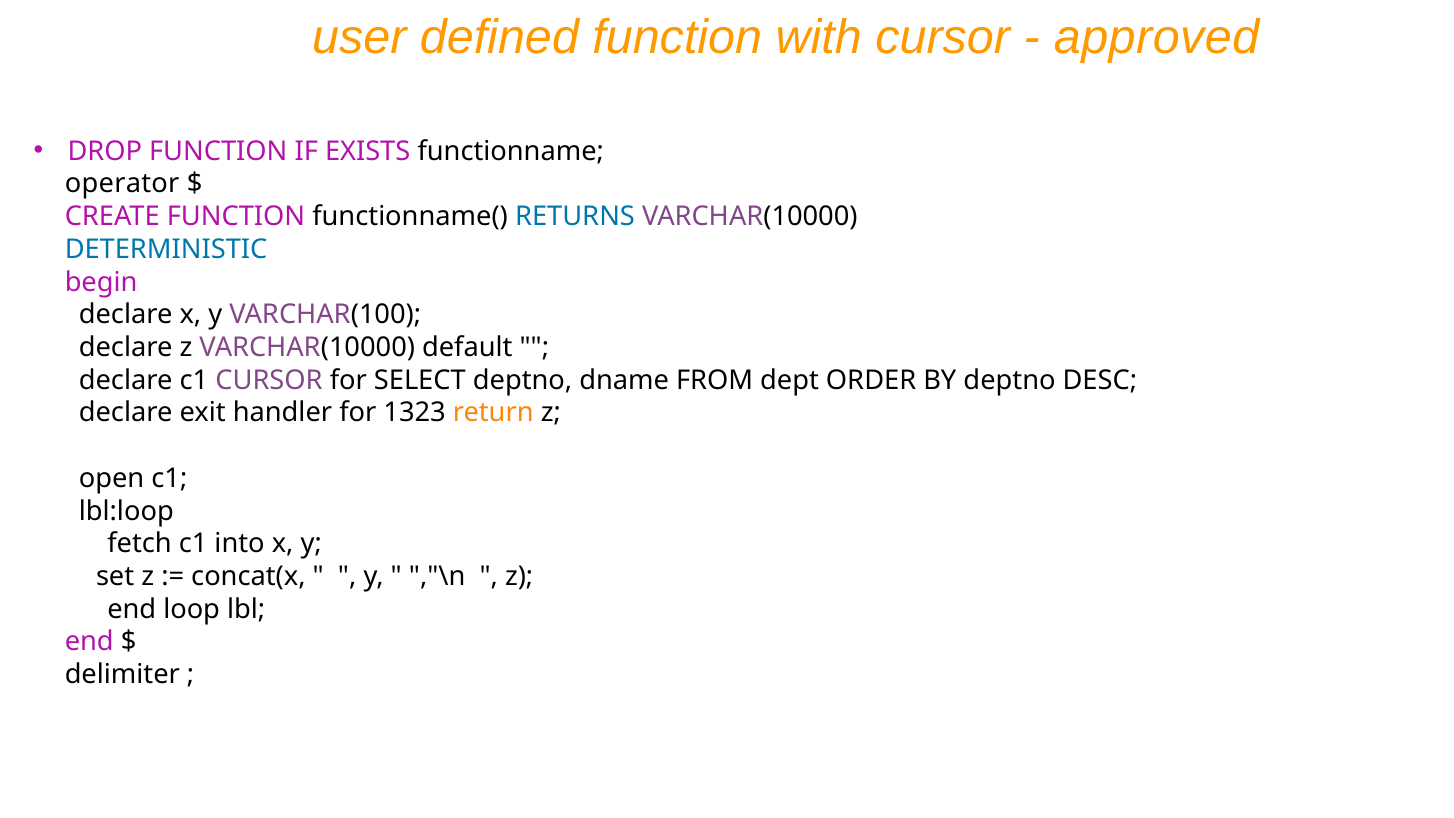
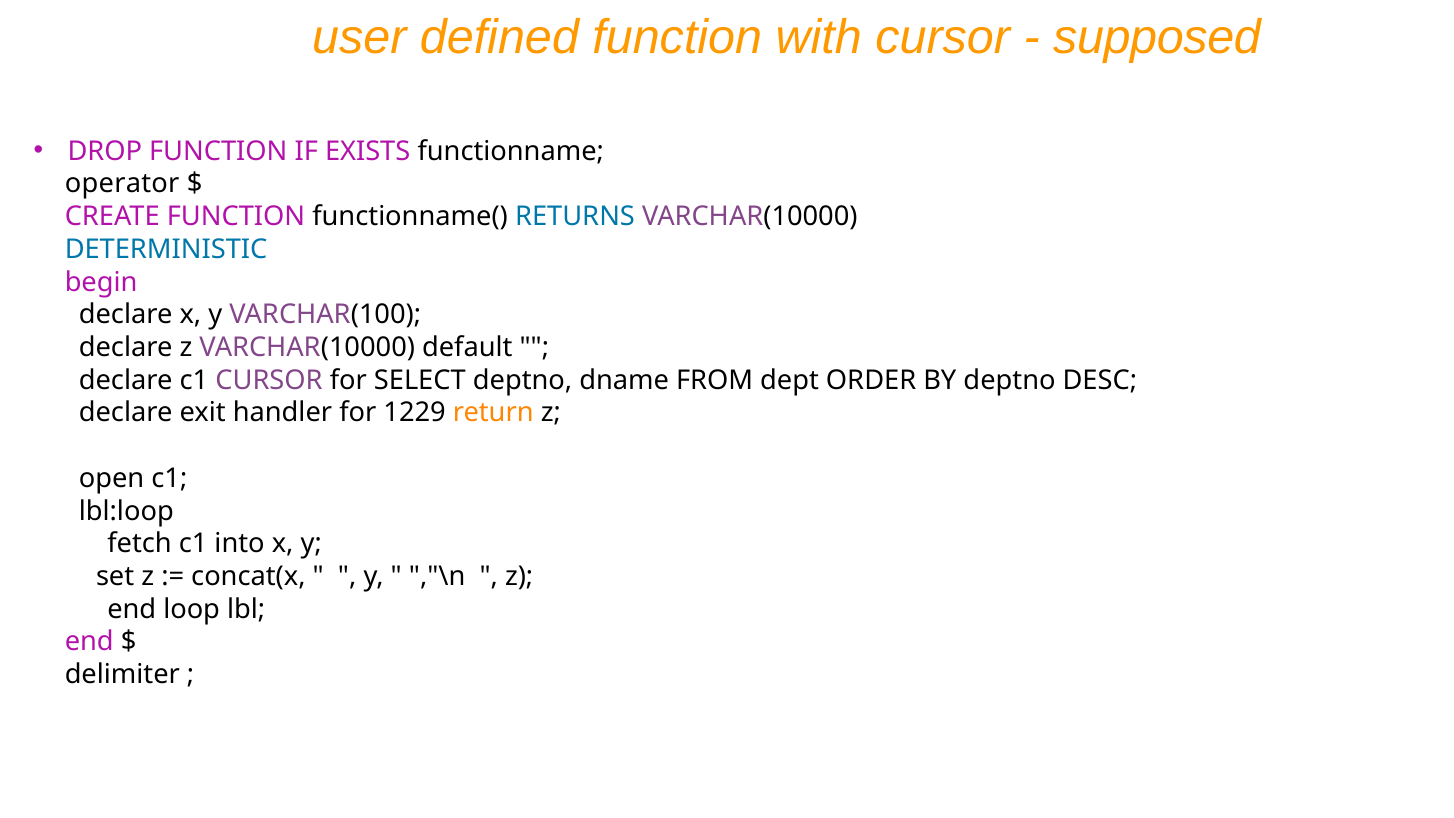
approved: approved -> supposed
1323: 1323 -> 1229
